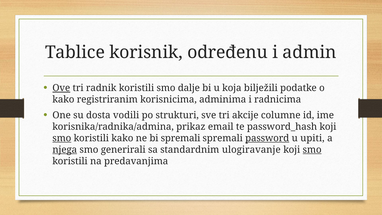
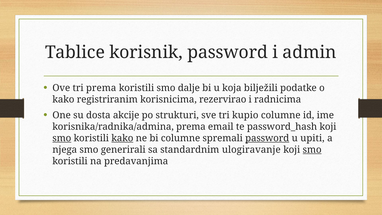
korisnik određenu: određenu -> password
Ove underline: present -> none
tri radnik: radnik -> prema
adminima: adminima -> rezervirao
vodili: vodili -> akcije
akcije: akcije -> kupio
korisnika/radnika/admina prikaz: prikaz -> prema
kako at (122, 138) underline: none -> present
bi spremali: spremali -> columne
njega underline: present -> none
